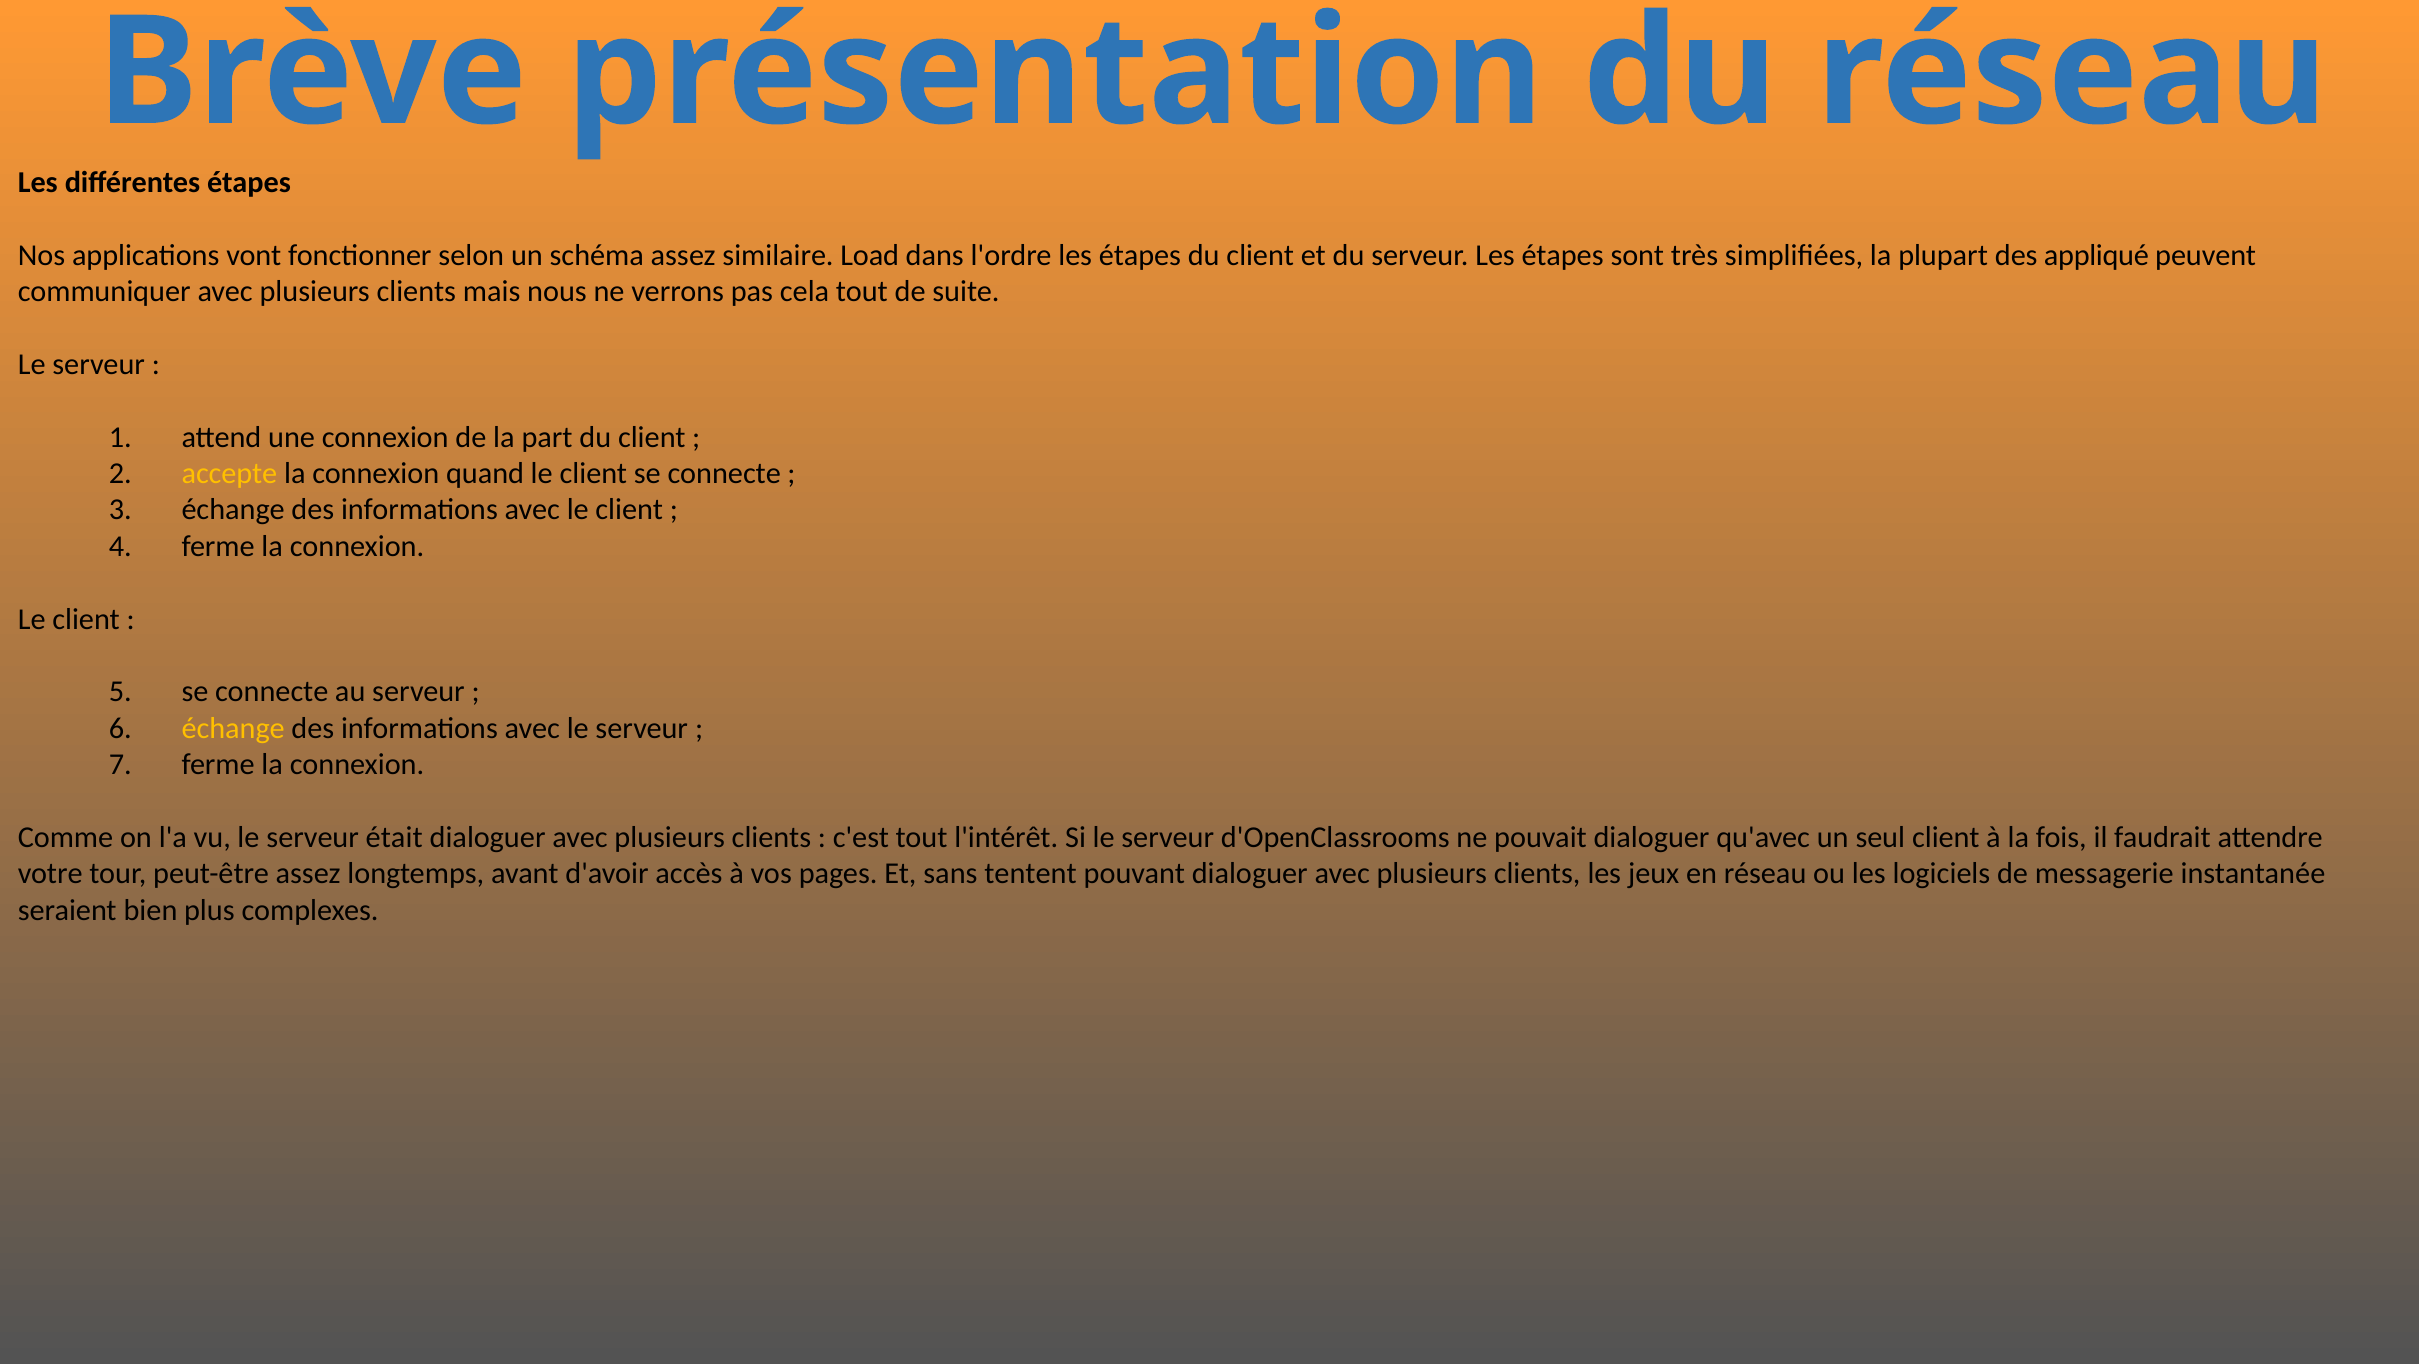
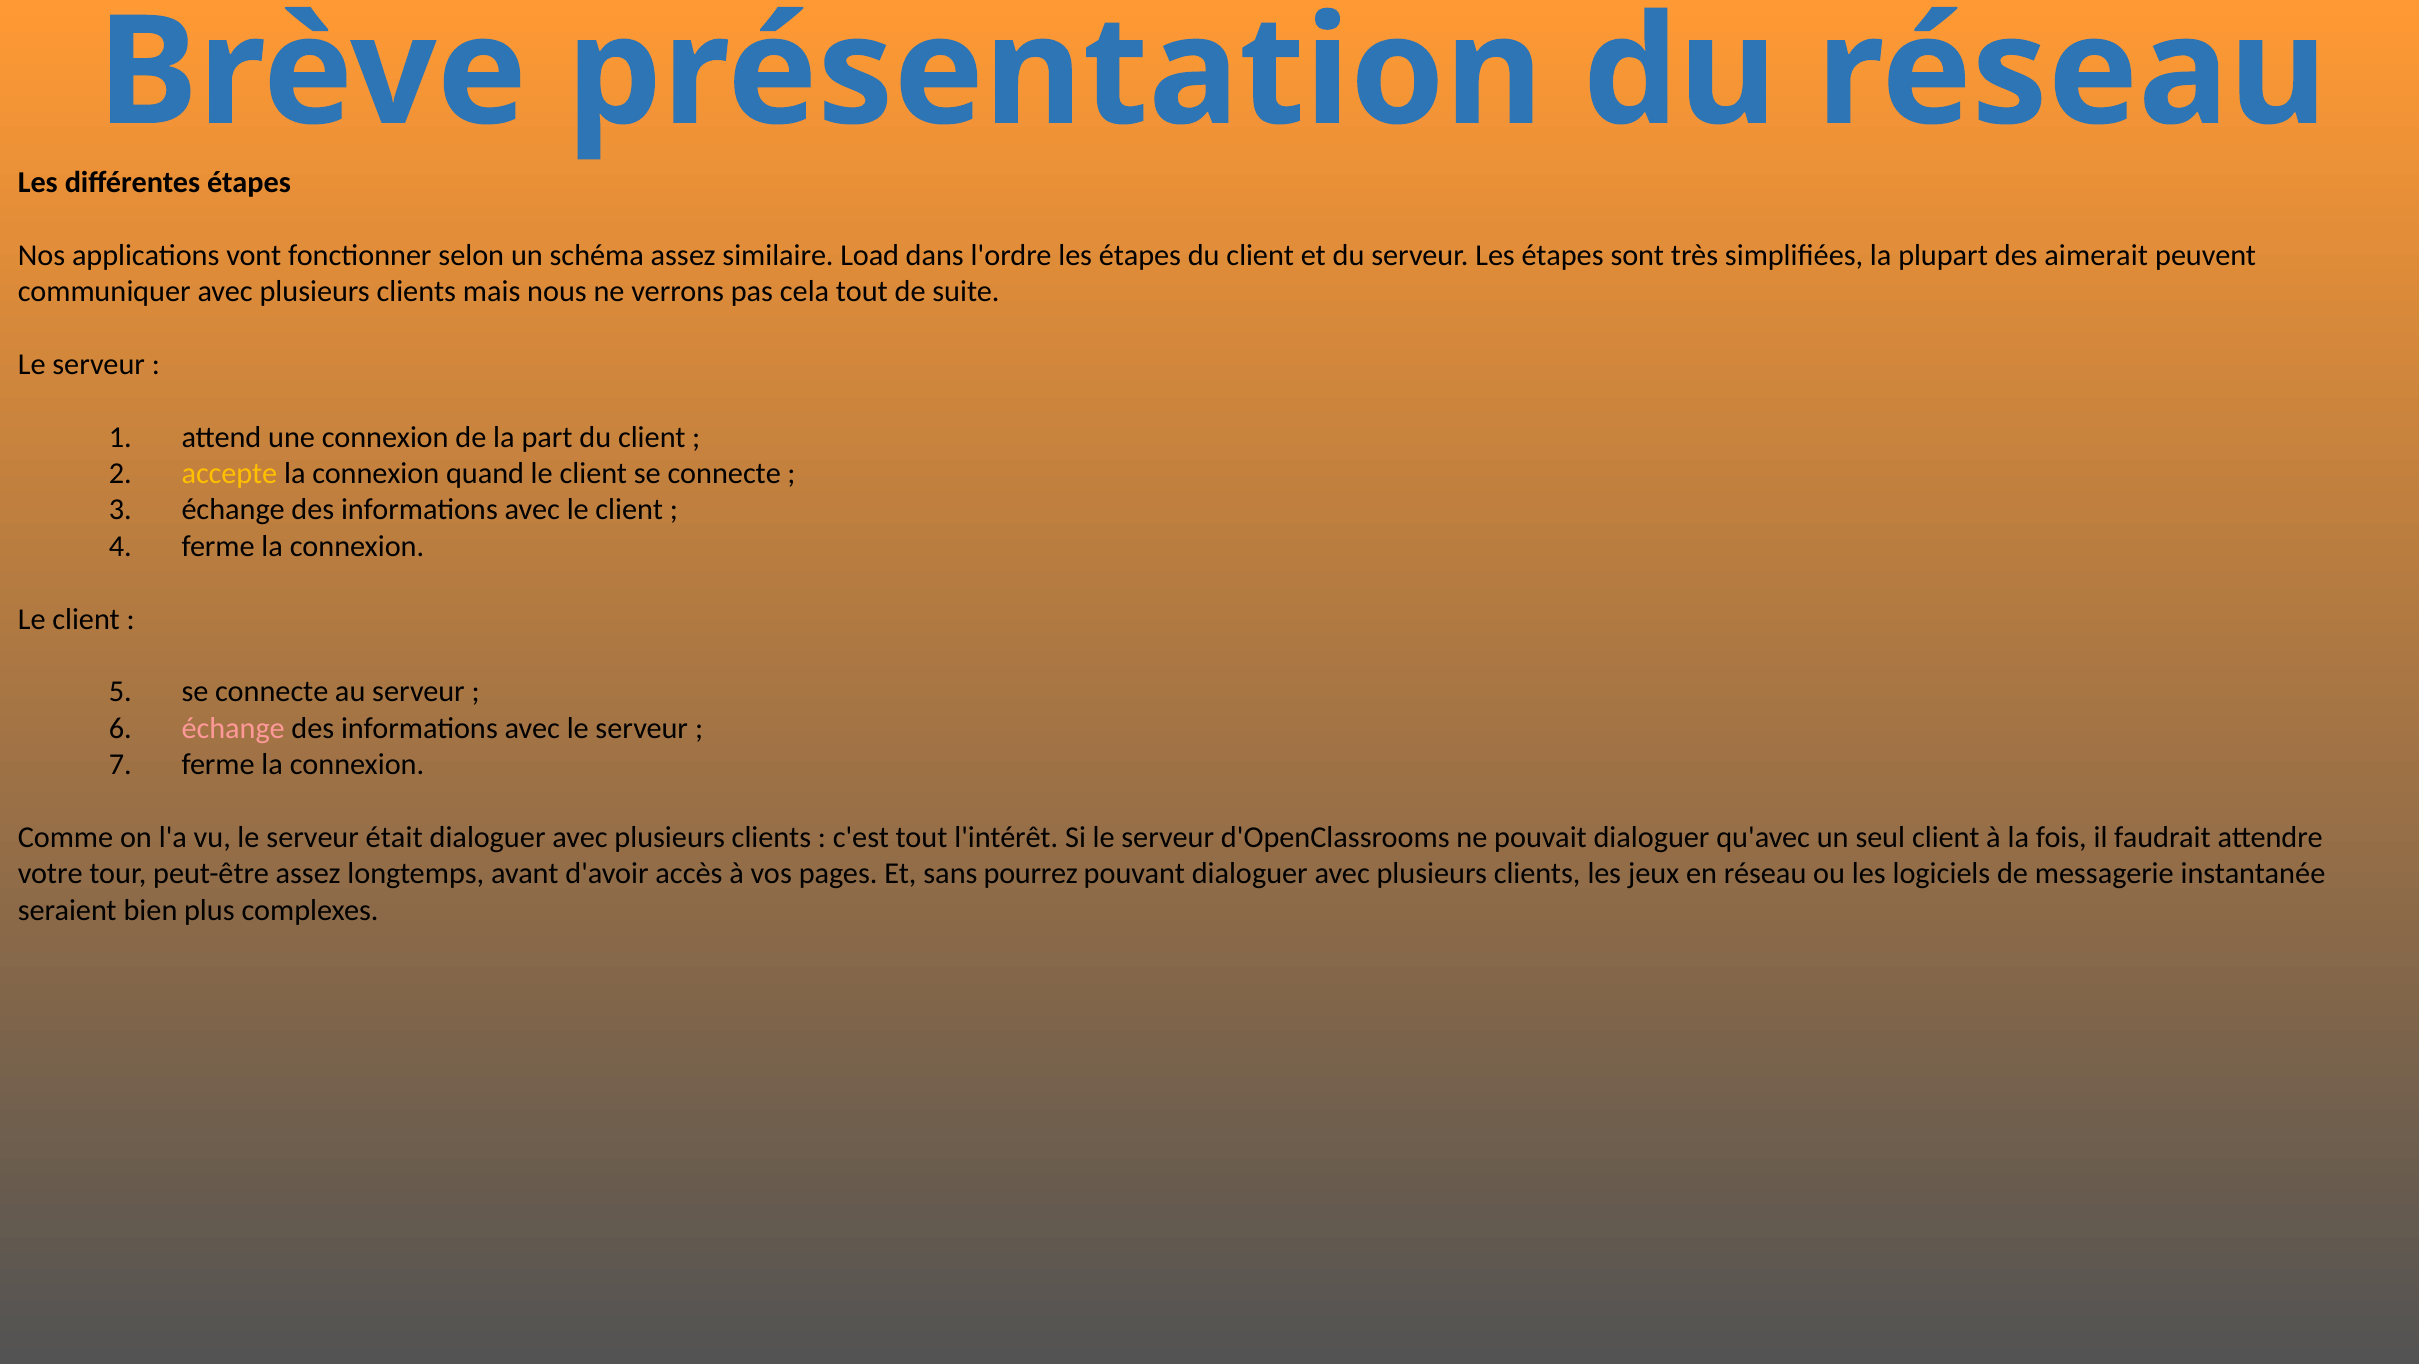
appliqué: appliqué -> aimerait
échange at (233, 728) colour: yellow -> pink
tentent: tentent -> pourrez
